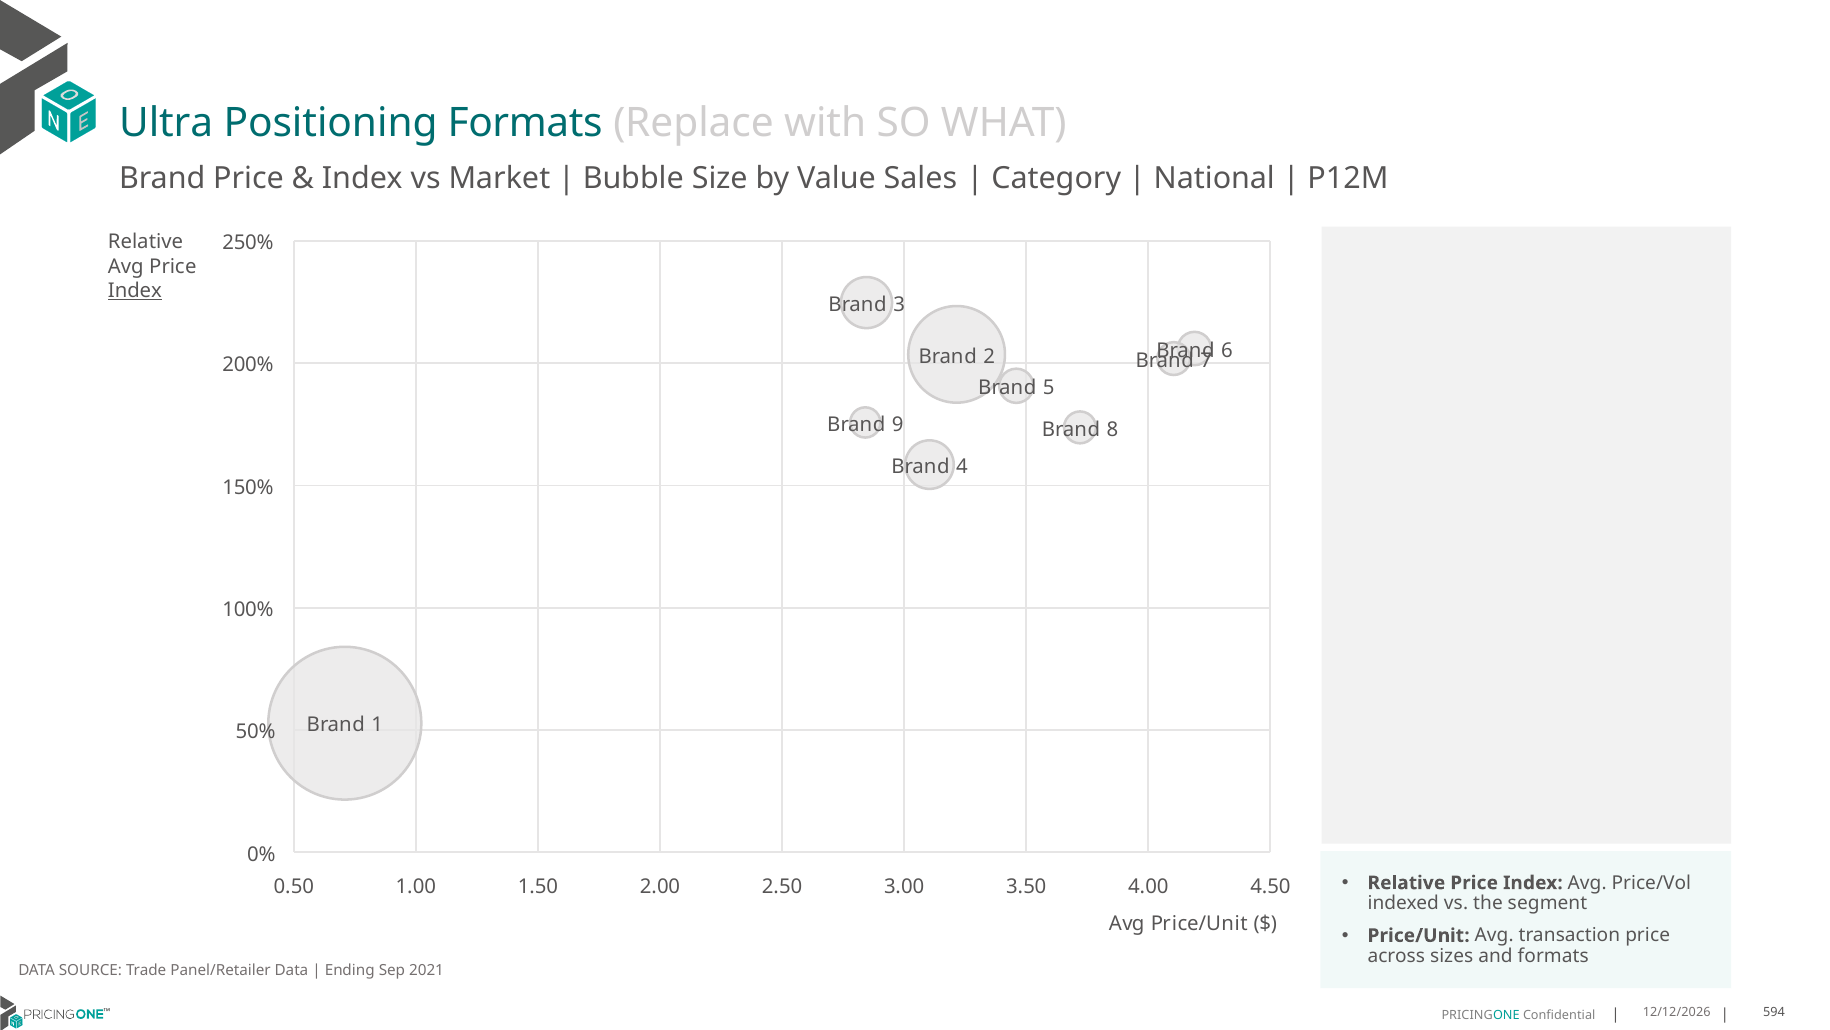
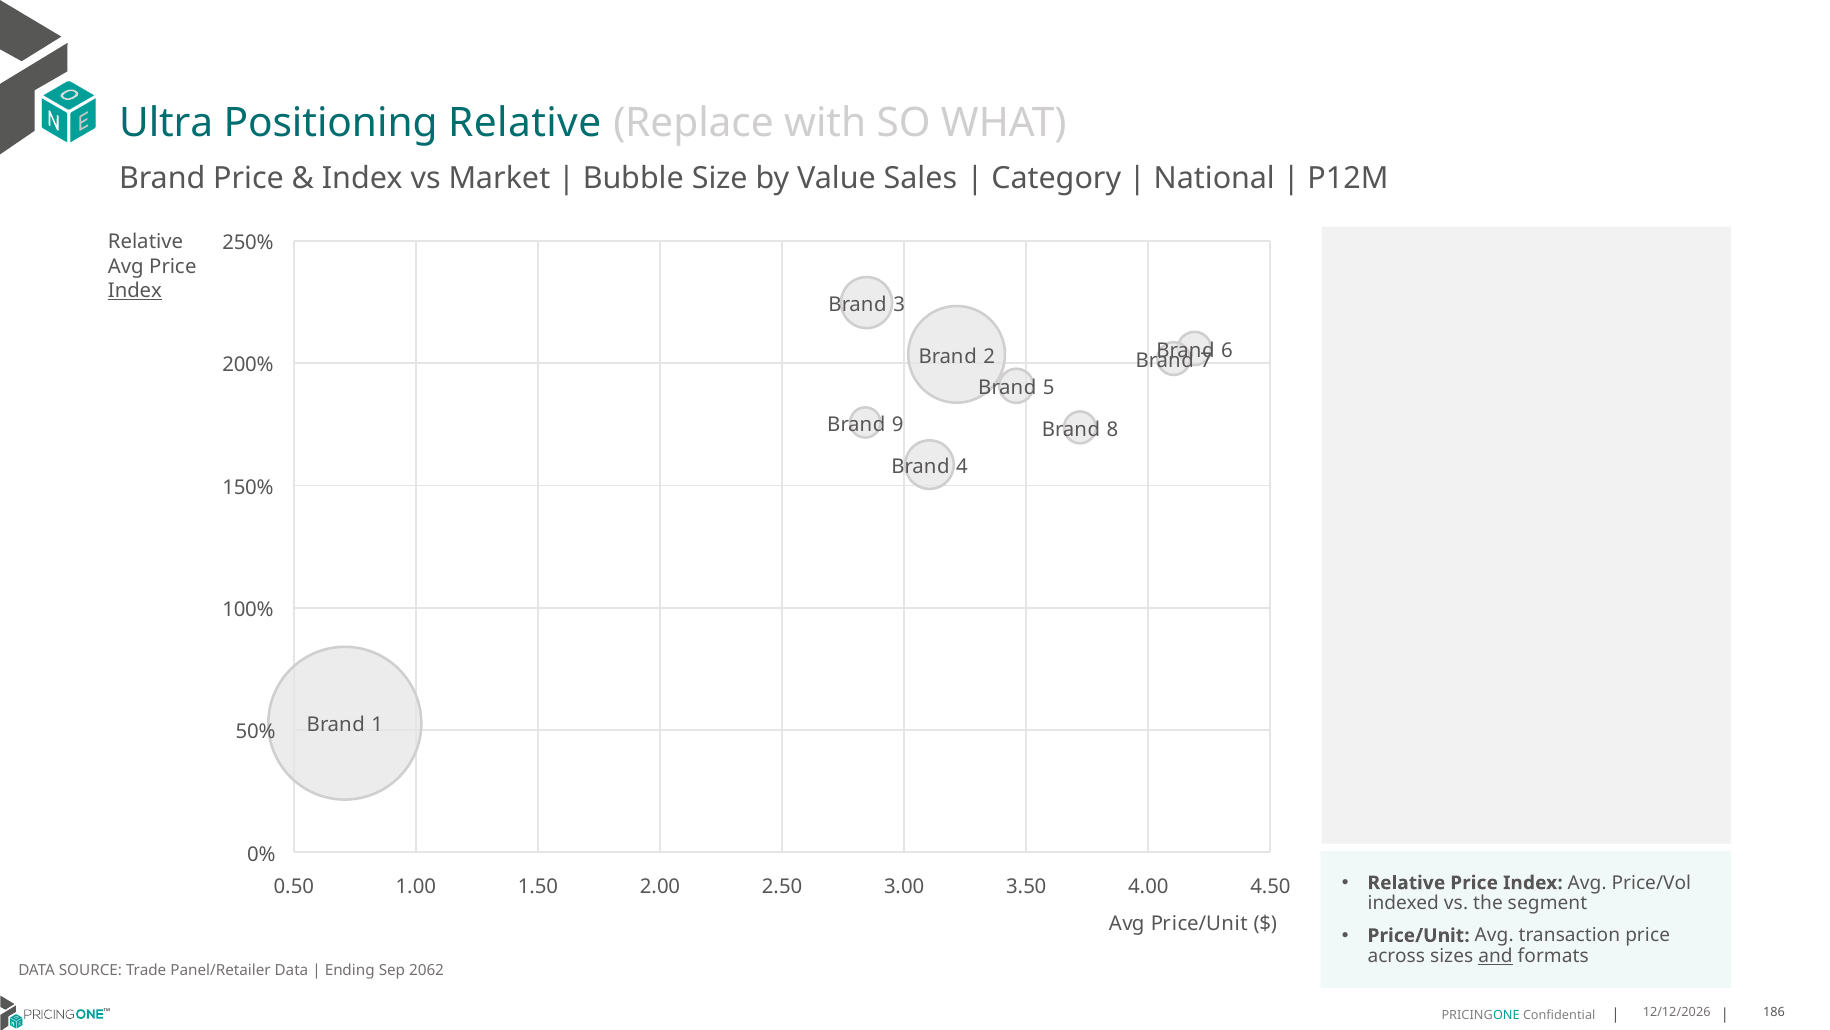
Positioning Formats: Formats -> Relative
and underline: none -> present
2021: 2021 -> 2062
594: 594 -> 186
